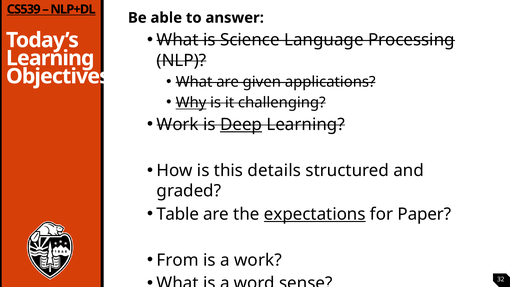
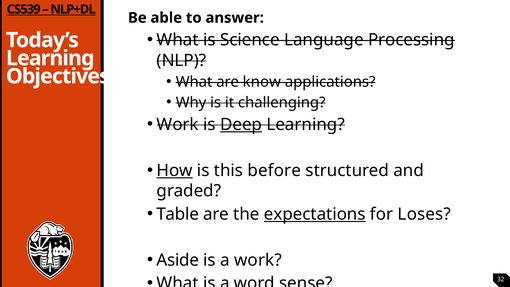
given: given -> know
Why underline: present -> none
How at (175, 171) underline: none -> present
details: details -> before
Paper: Paper -> Loses
From: From -> Aside
